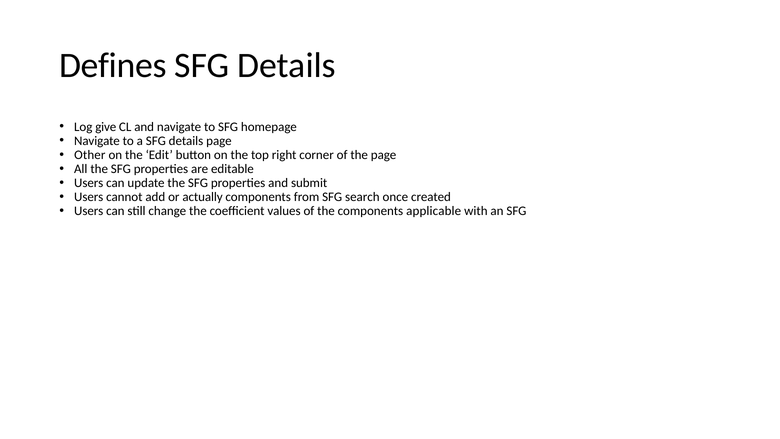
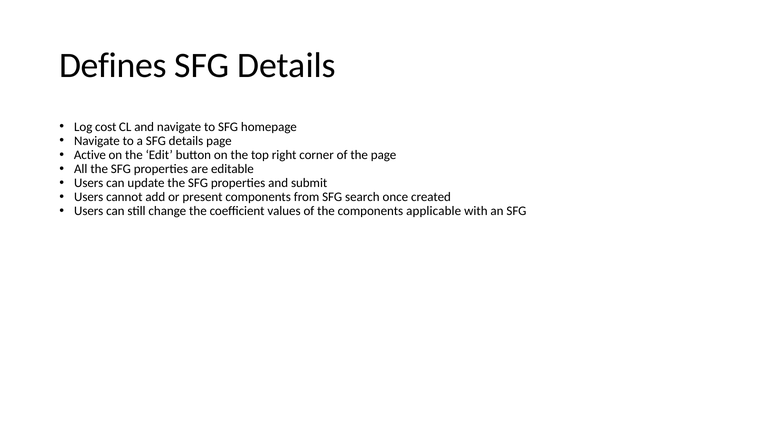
give: give -> cost
Other: Other -> Active
actually: actually -> present
